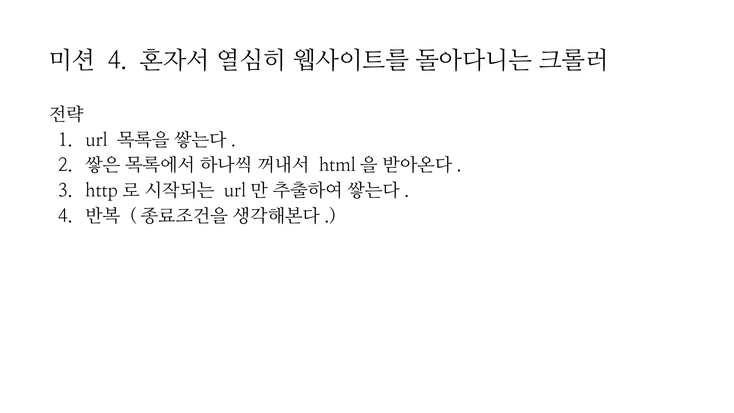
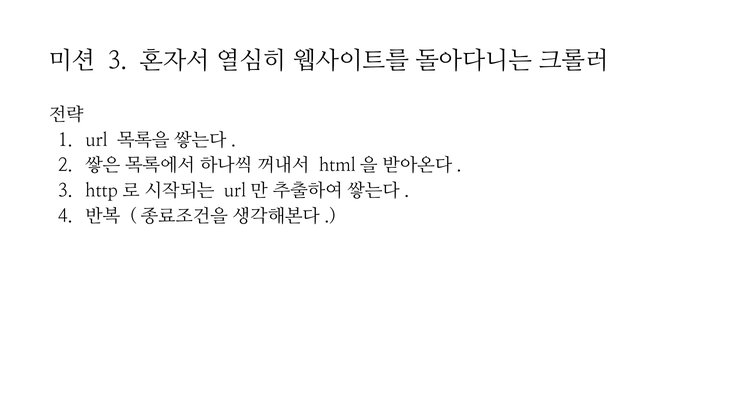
4 at (118, 61): 4 -> 3
